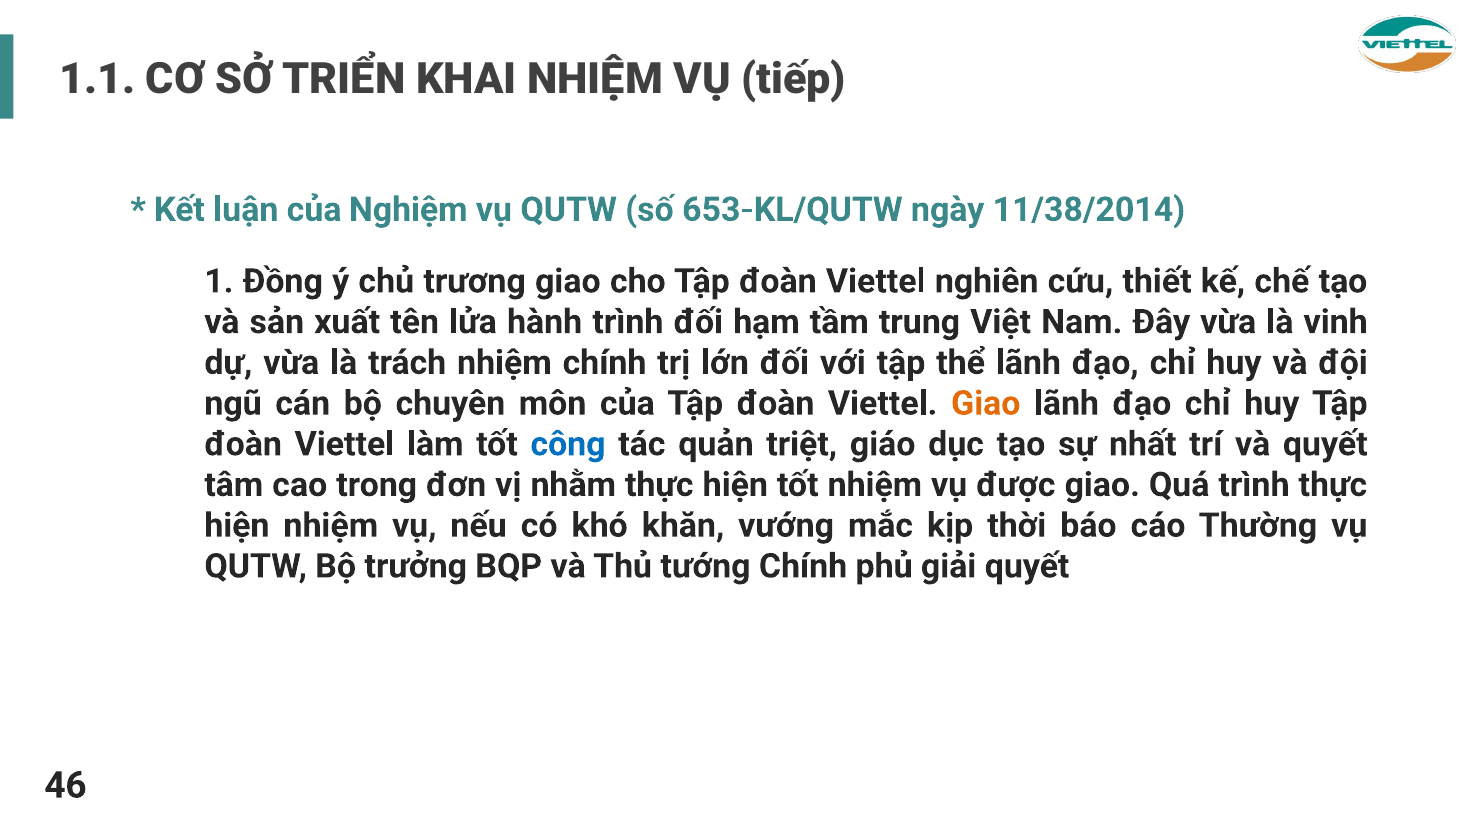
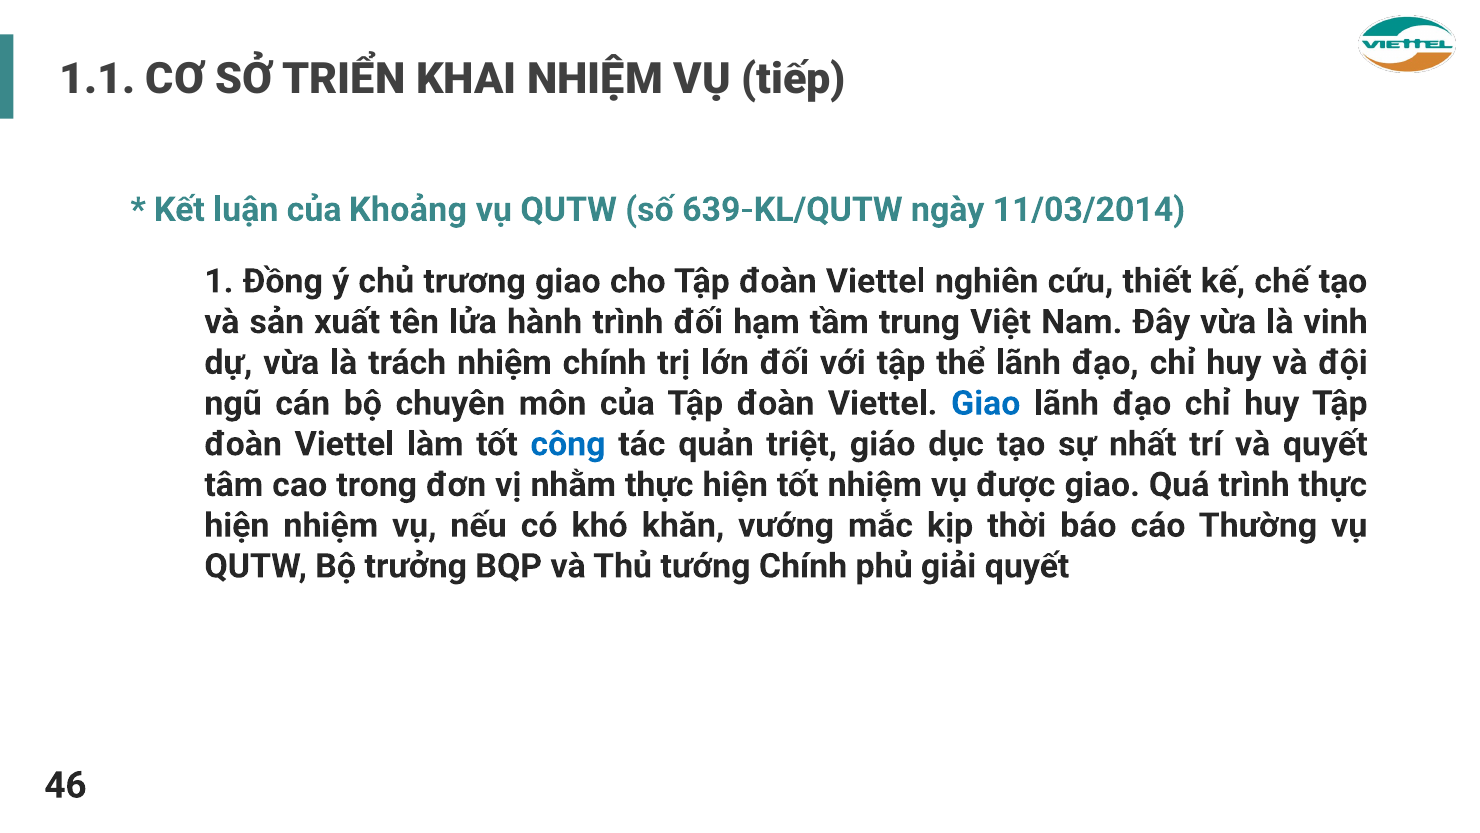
Nghiệm: Nghiệm -> Khoảng
653-KL/QUTW: 653-KL/QUTW -> 639-KL/QUTW
11/38/2014: 11/38/2014 -> 11/03/2014
Giao at (986, 403) colour: orange -> blue
